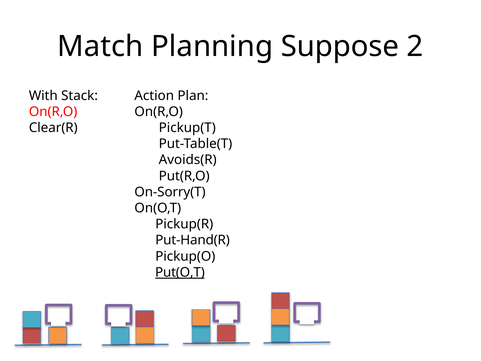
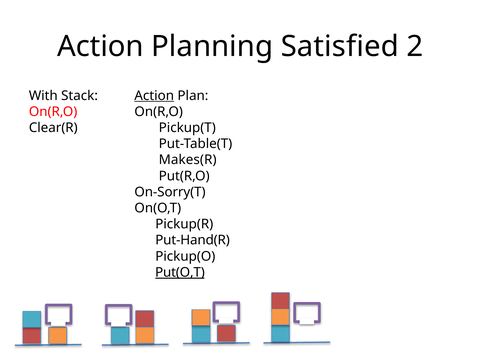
Match at (100, 47): Match -> Action
Suppose: Suppose -> Satisfied
Action at (154, 96) underline: none -> present
Avoids(R: Avoids(R -> Makes(R
